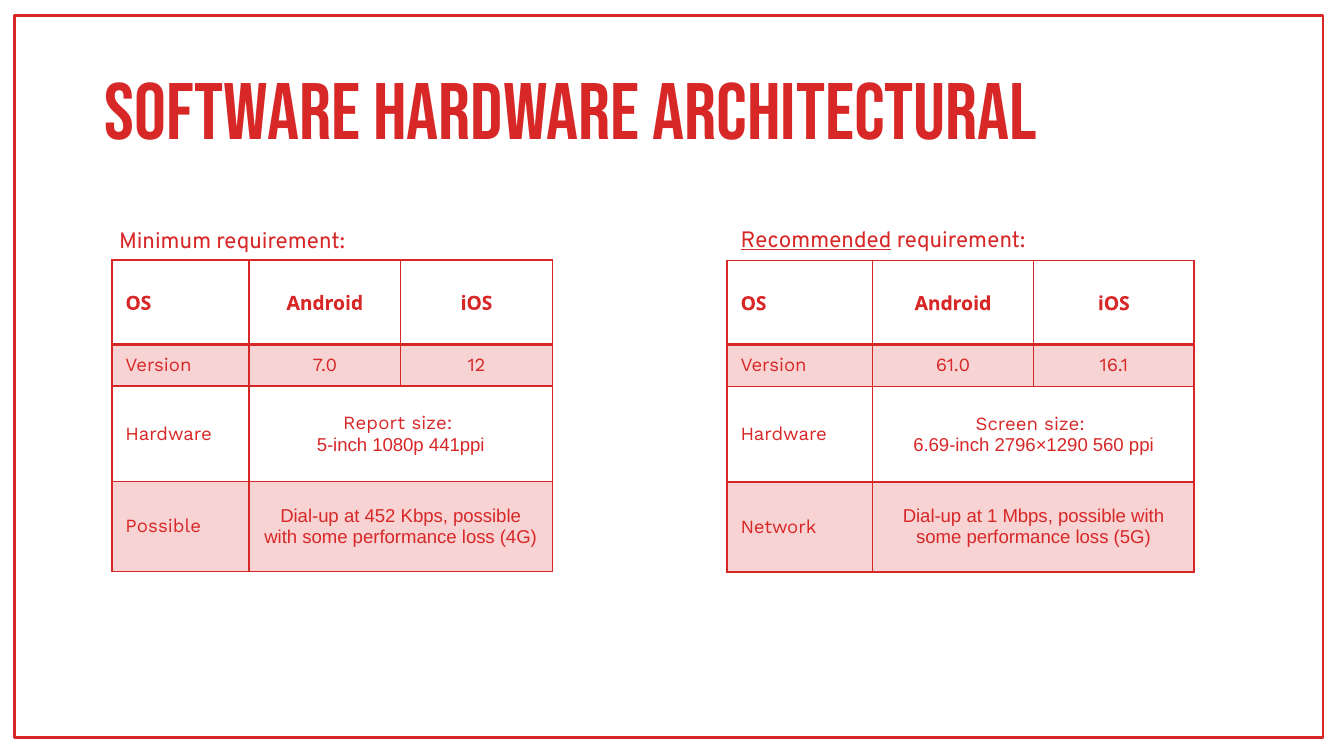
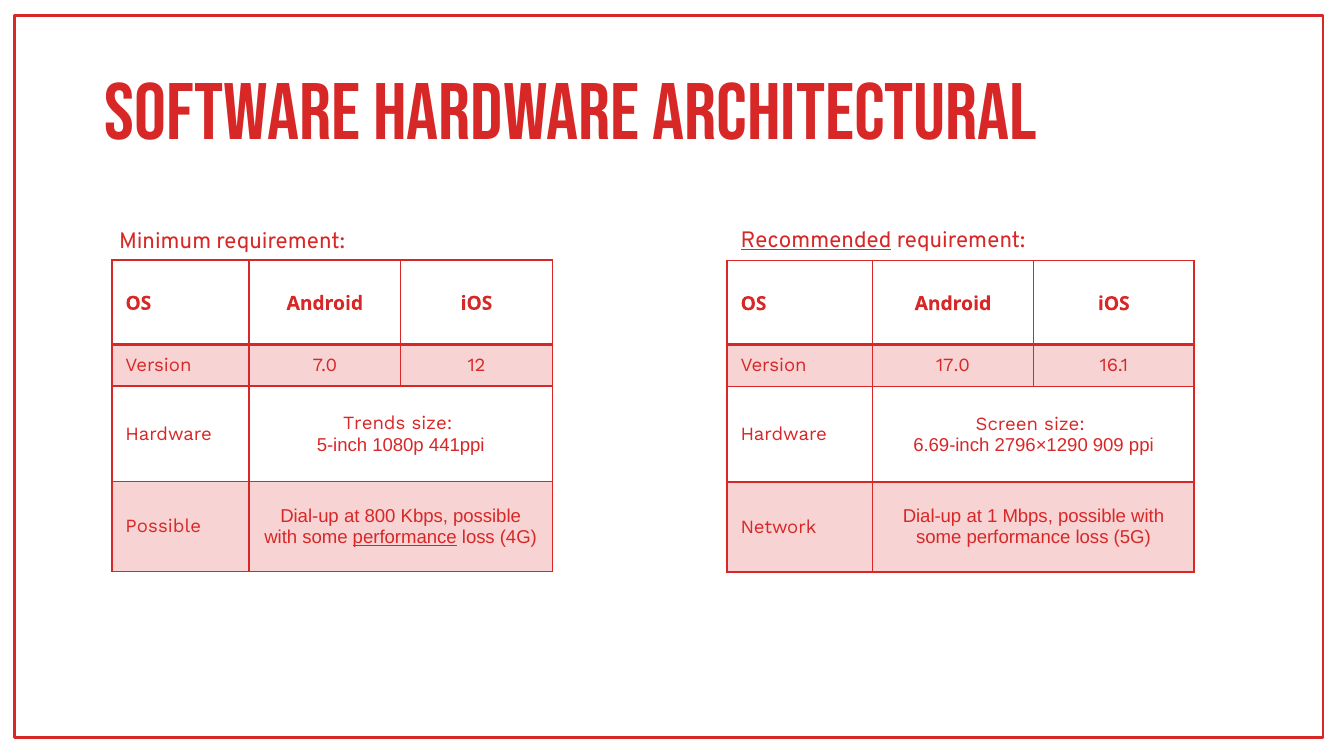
61.0: 61.0 -> 17.0
Report: Report -> Trends
560: 560 -> 909
452: 452 -> 800
performance at (405, 537) underline: none -> present
